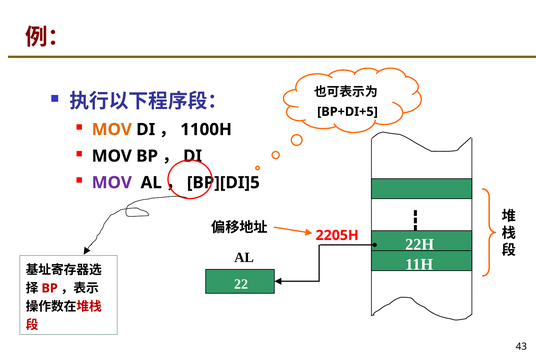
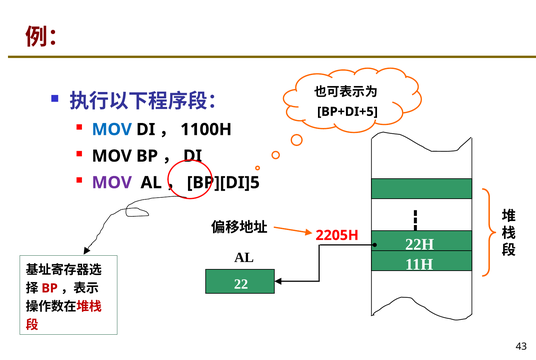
MOV at (112, 130) colour: orange -> blue
